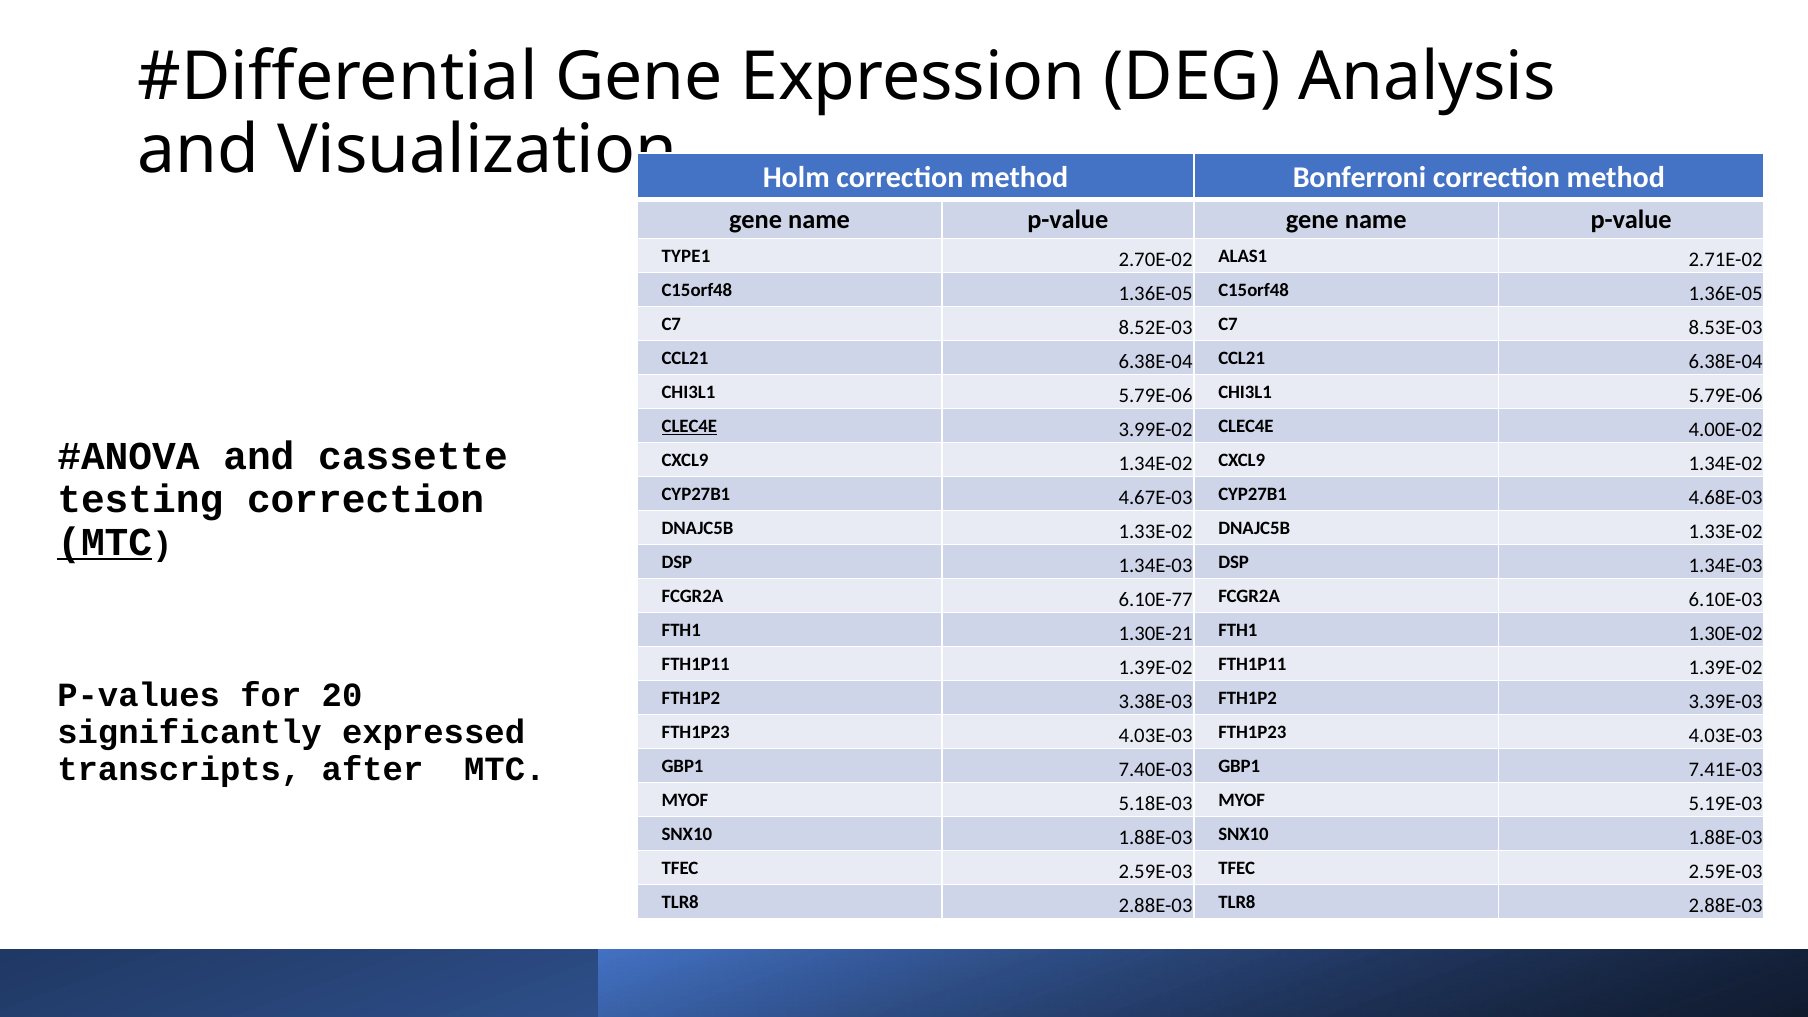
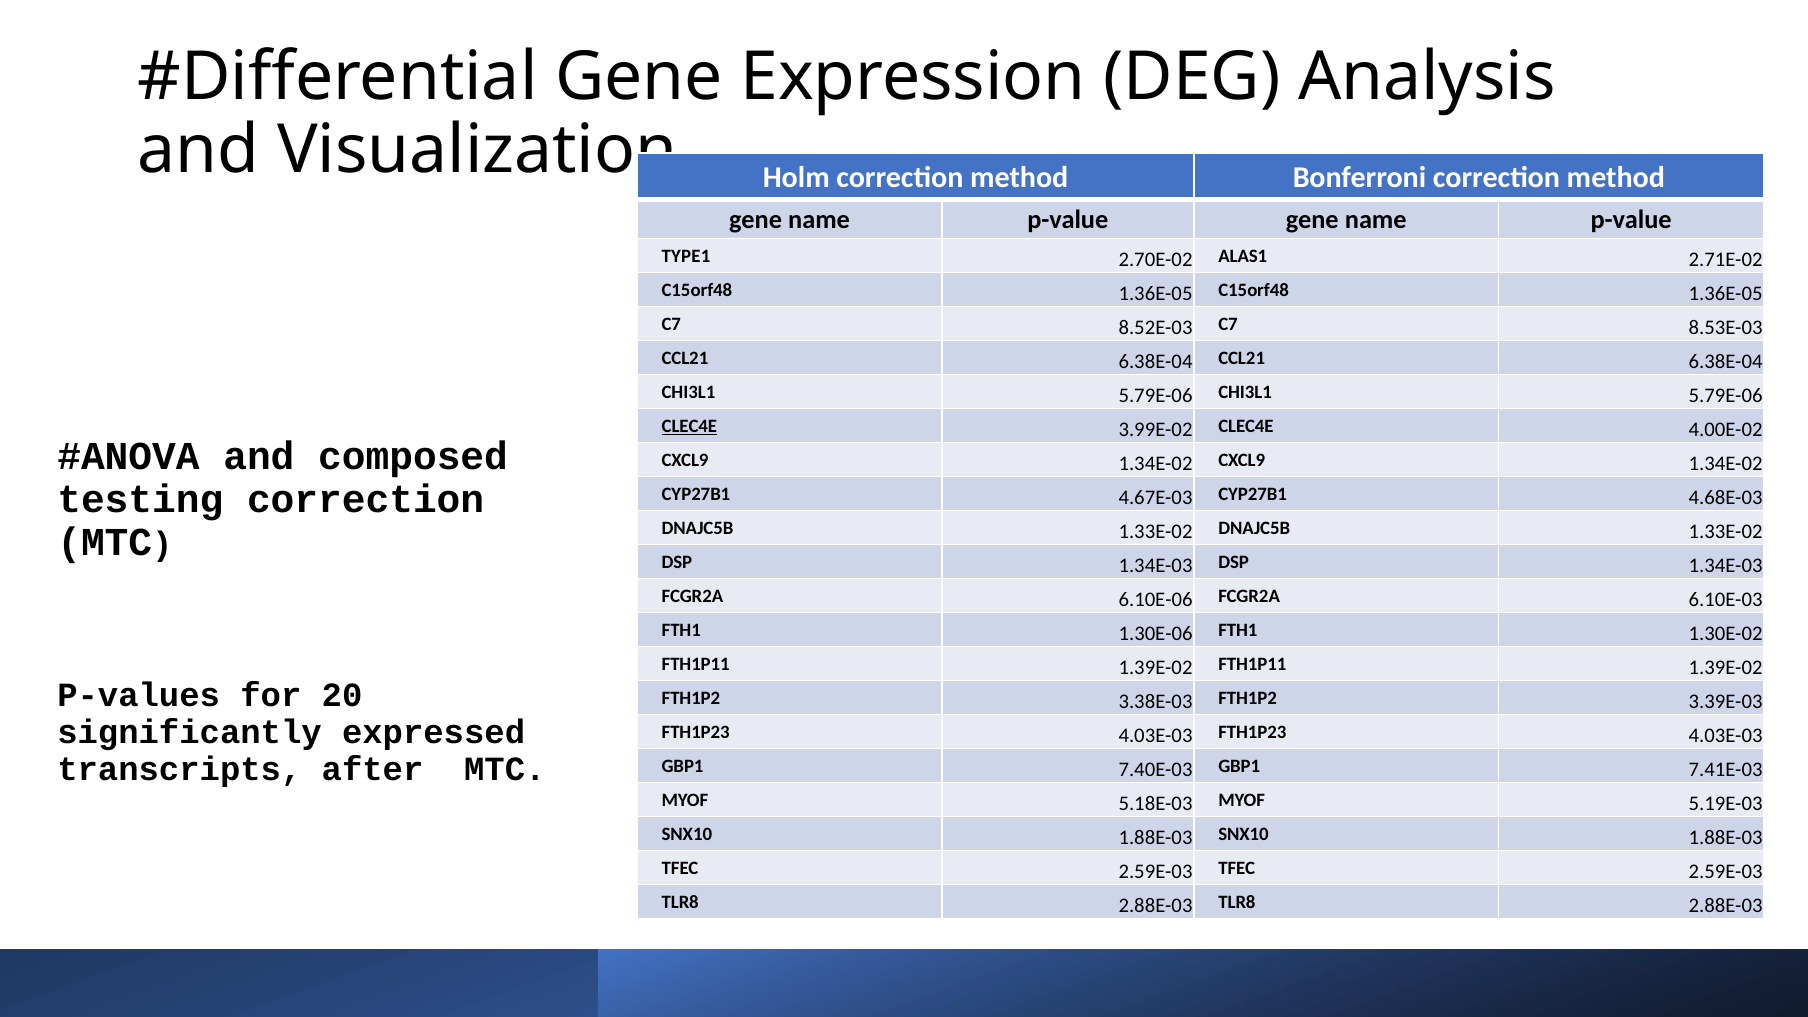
cassette: cassette -> composed
MTC at (105, 542) underline: present -> none
6.10E-77: 6.10E-77 -> 6.10E-06
1.30E-21: 1.30E-21 -> 1.30E-06
